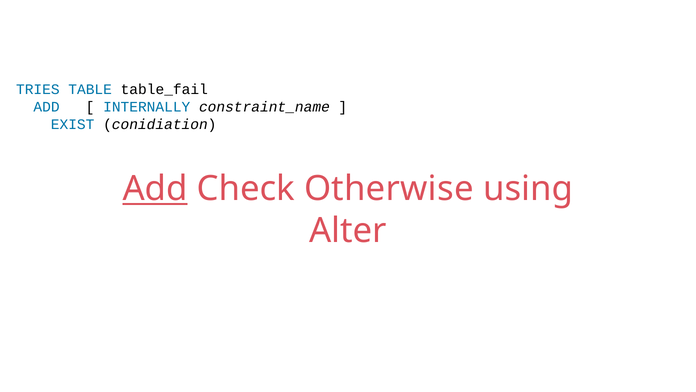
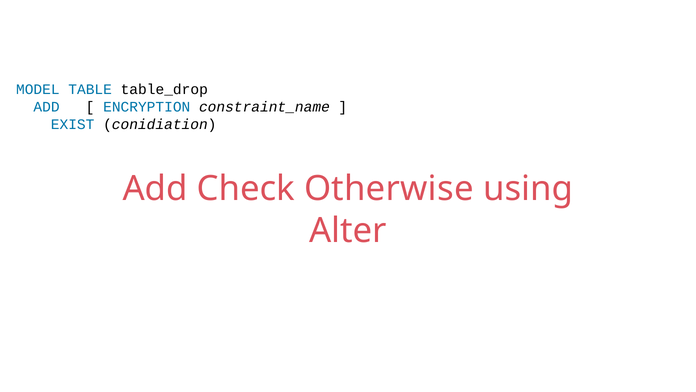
TRIES: TRIES -> MODEL
table_fail: table_fail -> table_drop
INTERNALLY: INTERNALLY -> ENCRYPTION
Add at (155, 189) underline: present -> none
